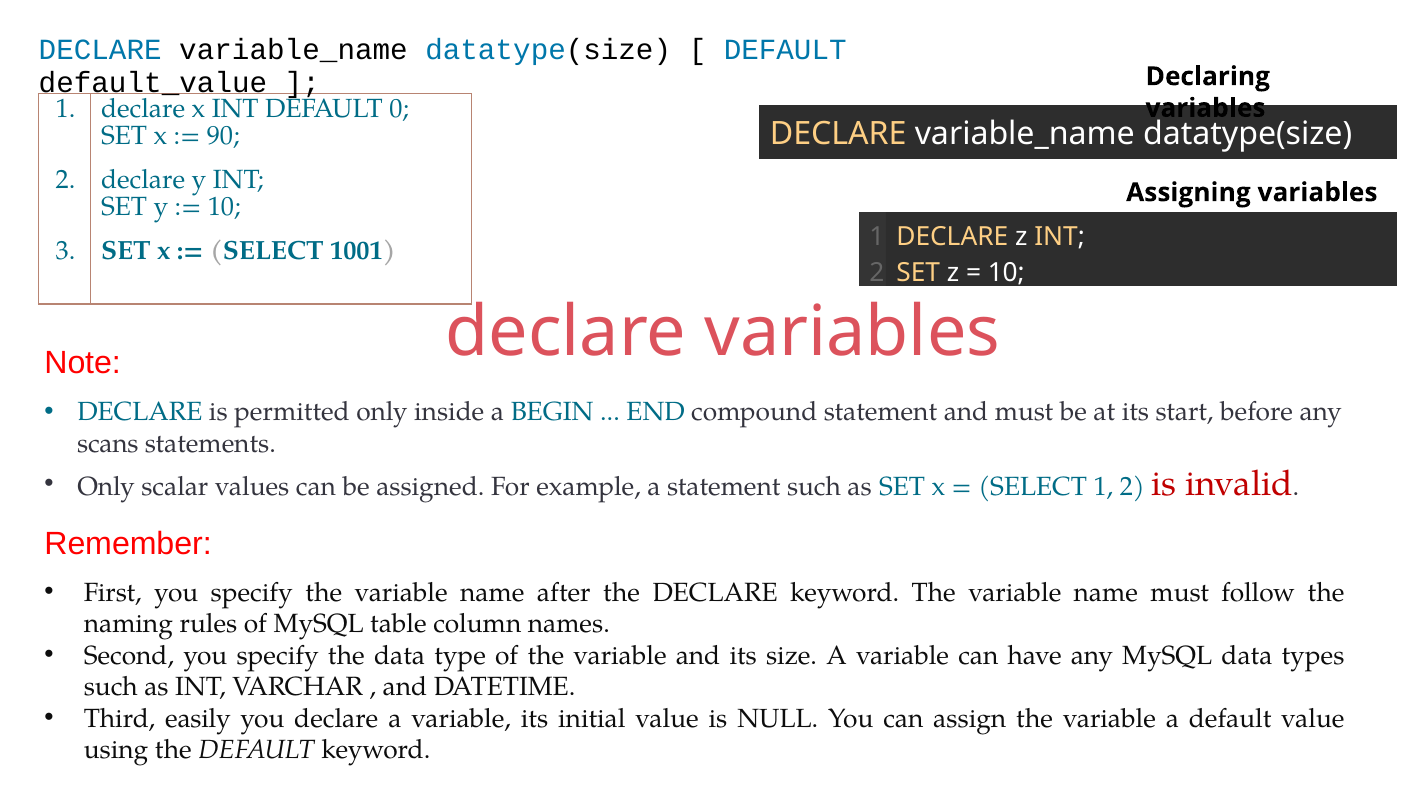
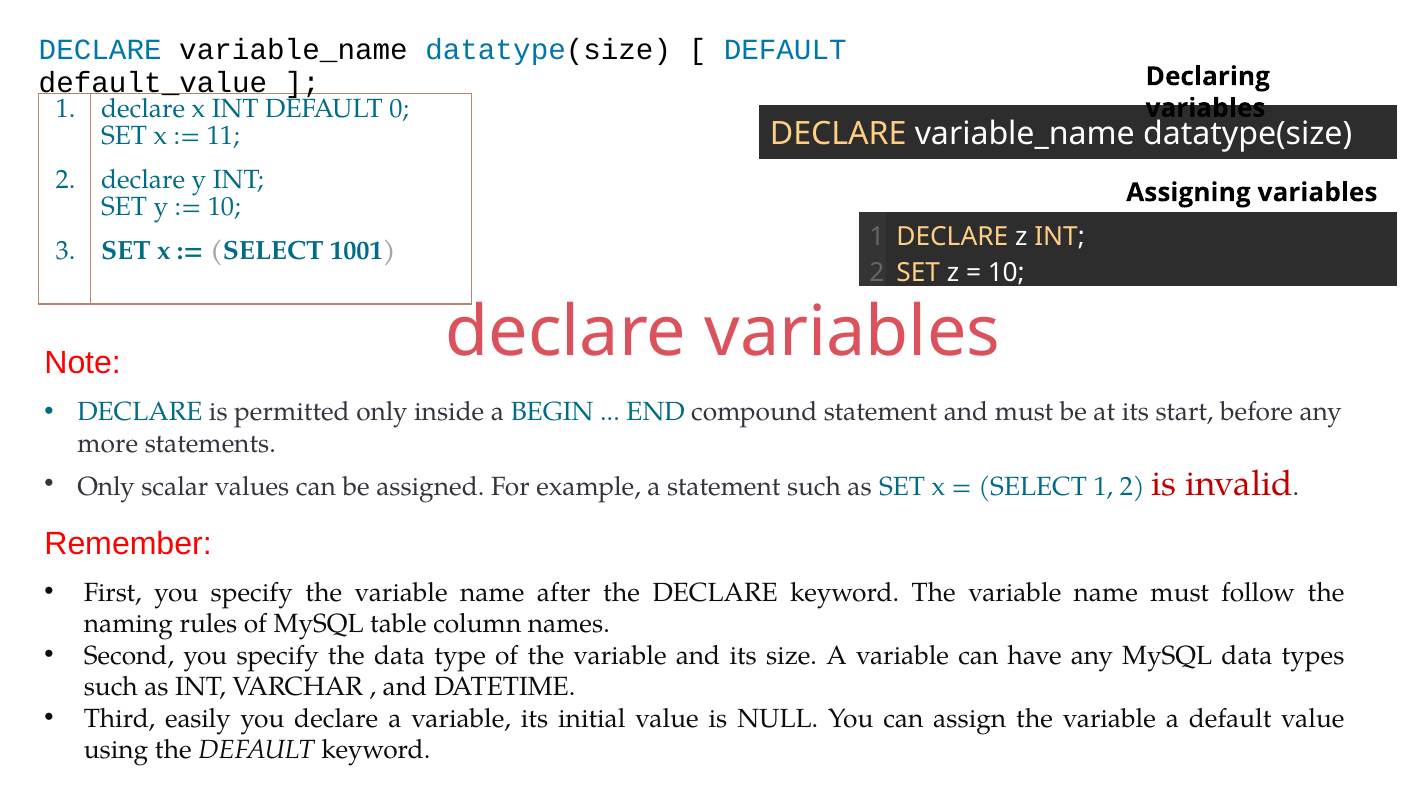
90: 90 -> 11
scans: scans -> more
